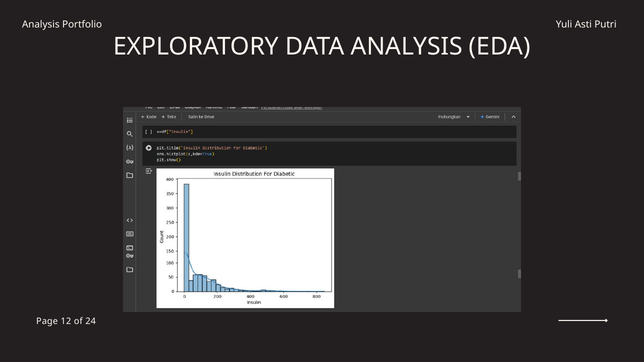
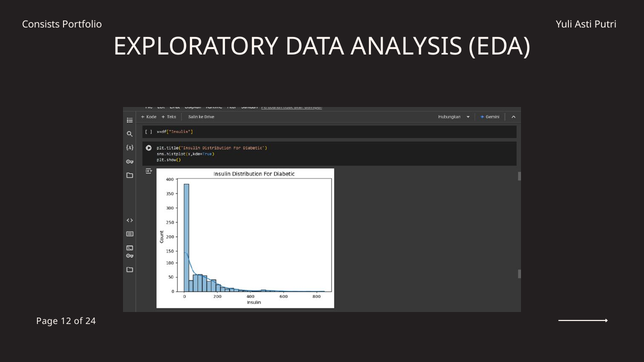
Analysis at (41, 25): Analysis -> Consists
